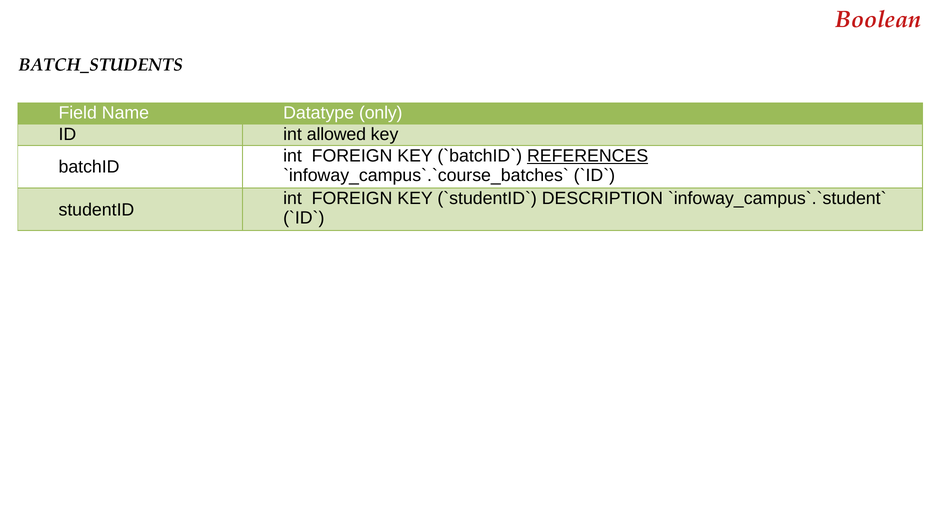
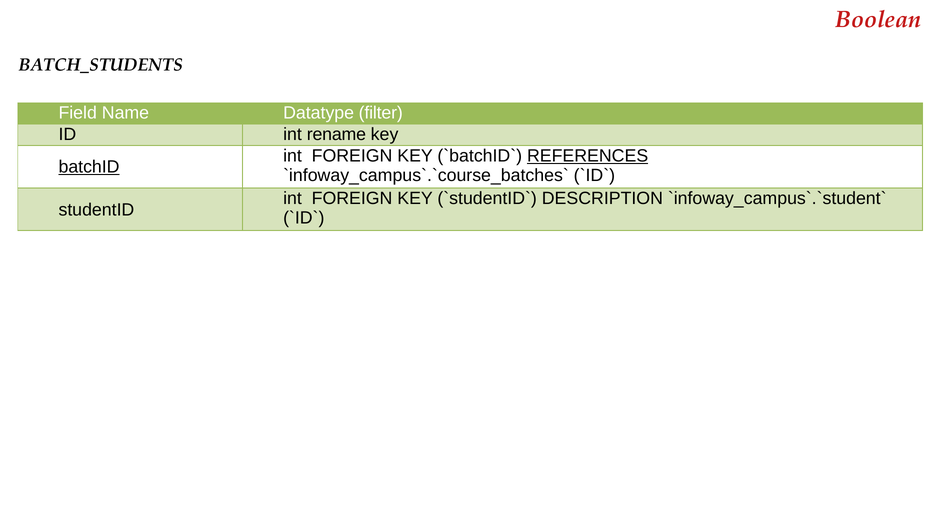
only: only -> filter
allowed: allowed -> rename
batchID underline: none -> present
